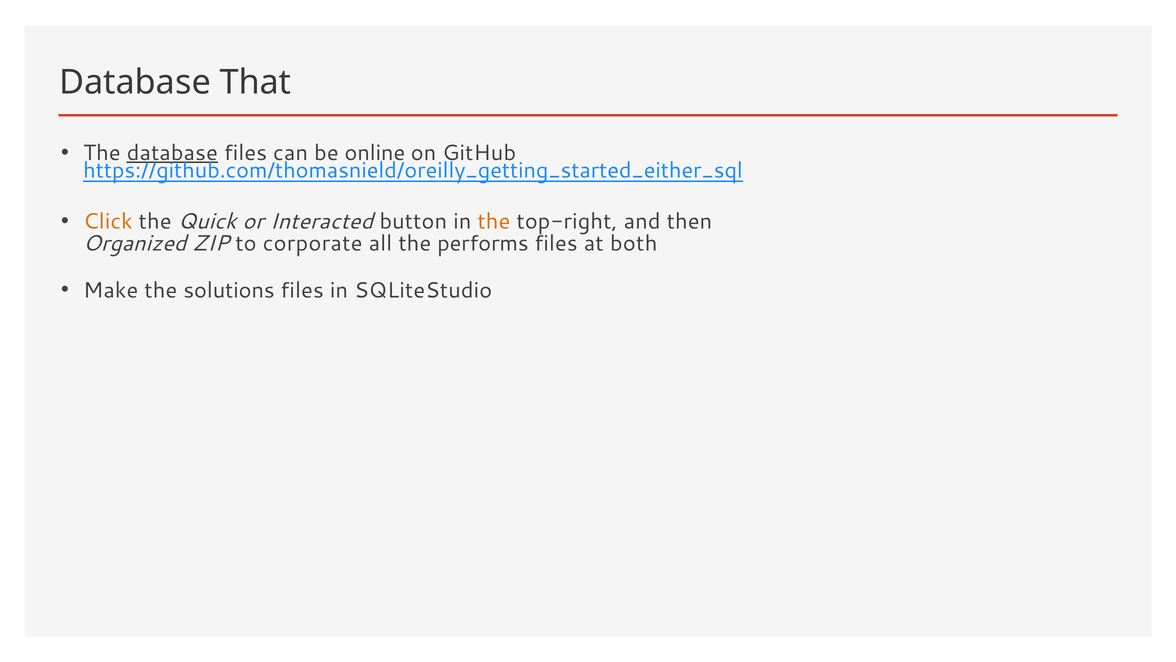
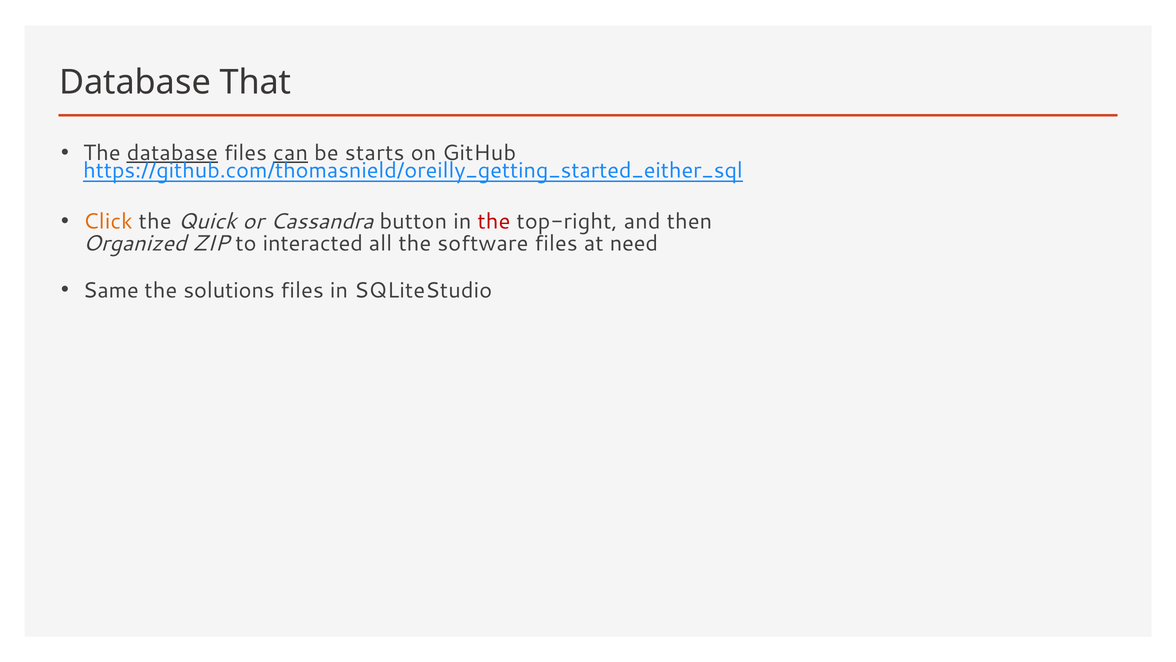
can underline: none -> present
online: online -> starts
Interacted: Interacted -> Cassandra
the at (494, 221) colour: orange -> red
corporate: corporate -> interacted
performs: performs -> software
both: both -> need
Make: Make -> Same
